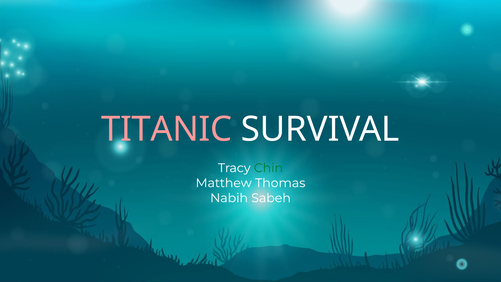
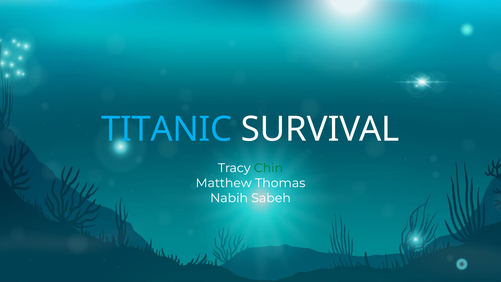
TITANIC colour: pink -> light blue
